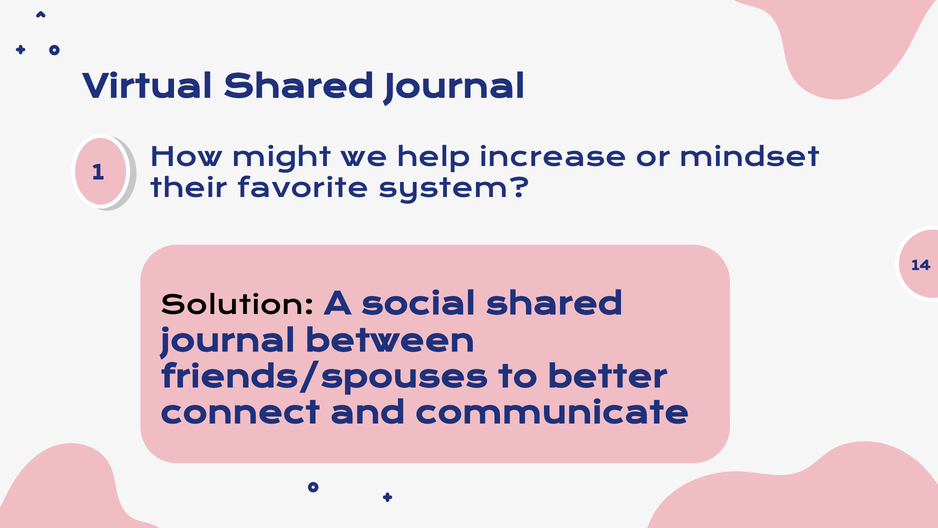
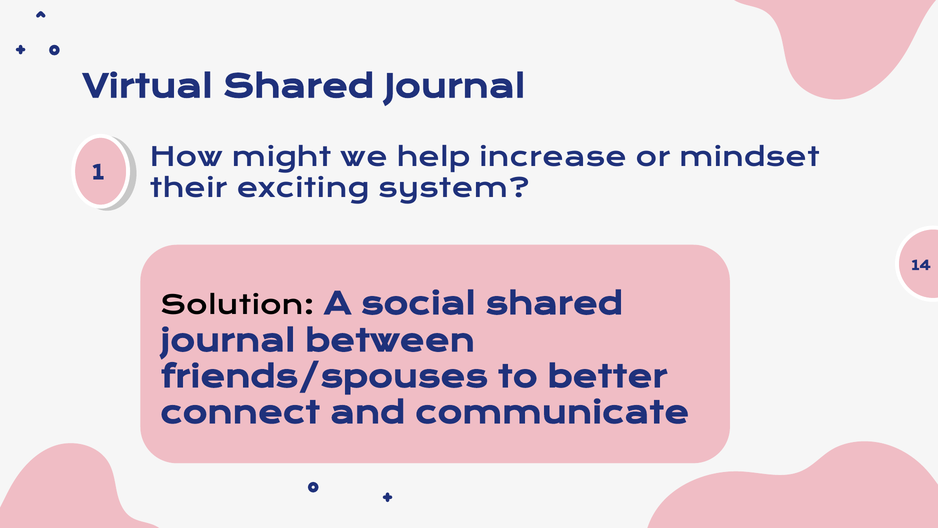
favorite: favorite -> exciting
